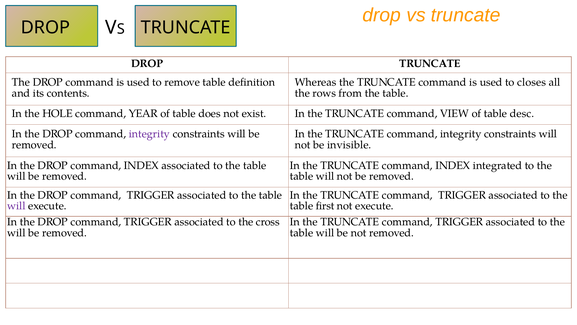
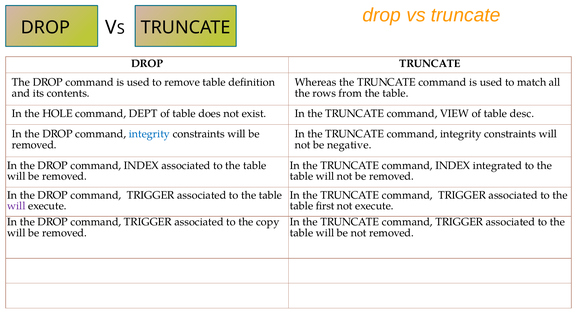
closes: closes -> match
YEAR: YEAR -> DEPT
integrity at (149, 134) colour: purple -> blue
invisible: invisible -> negative
cross: cross -> copy
